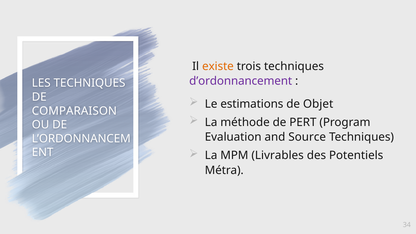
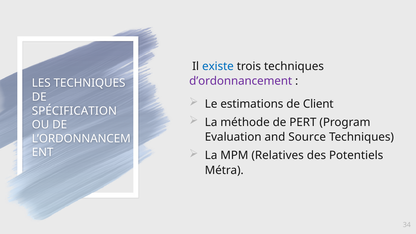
existe colour: orange -> blue
Objet: Objet -> Client
COMPARAISON: COMPARAISON -> SPÉCIFICATION
Livrables: Livrables -> Relatives
